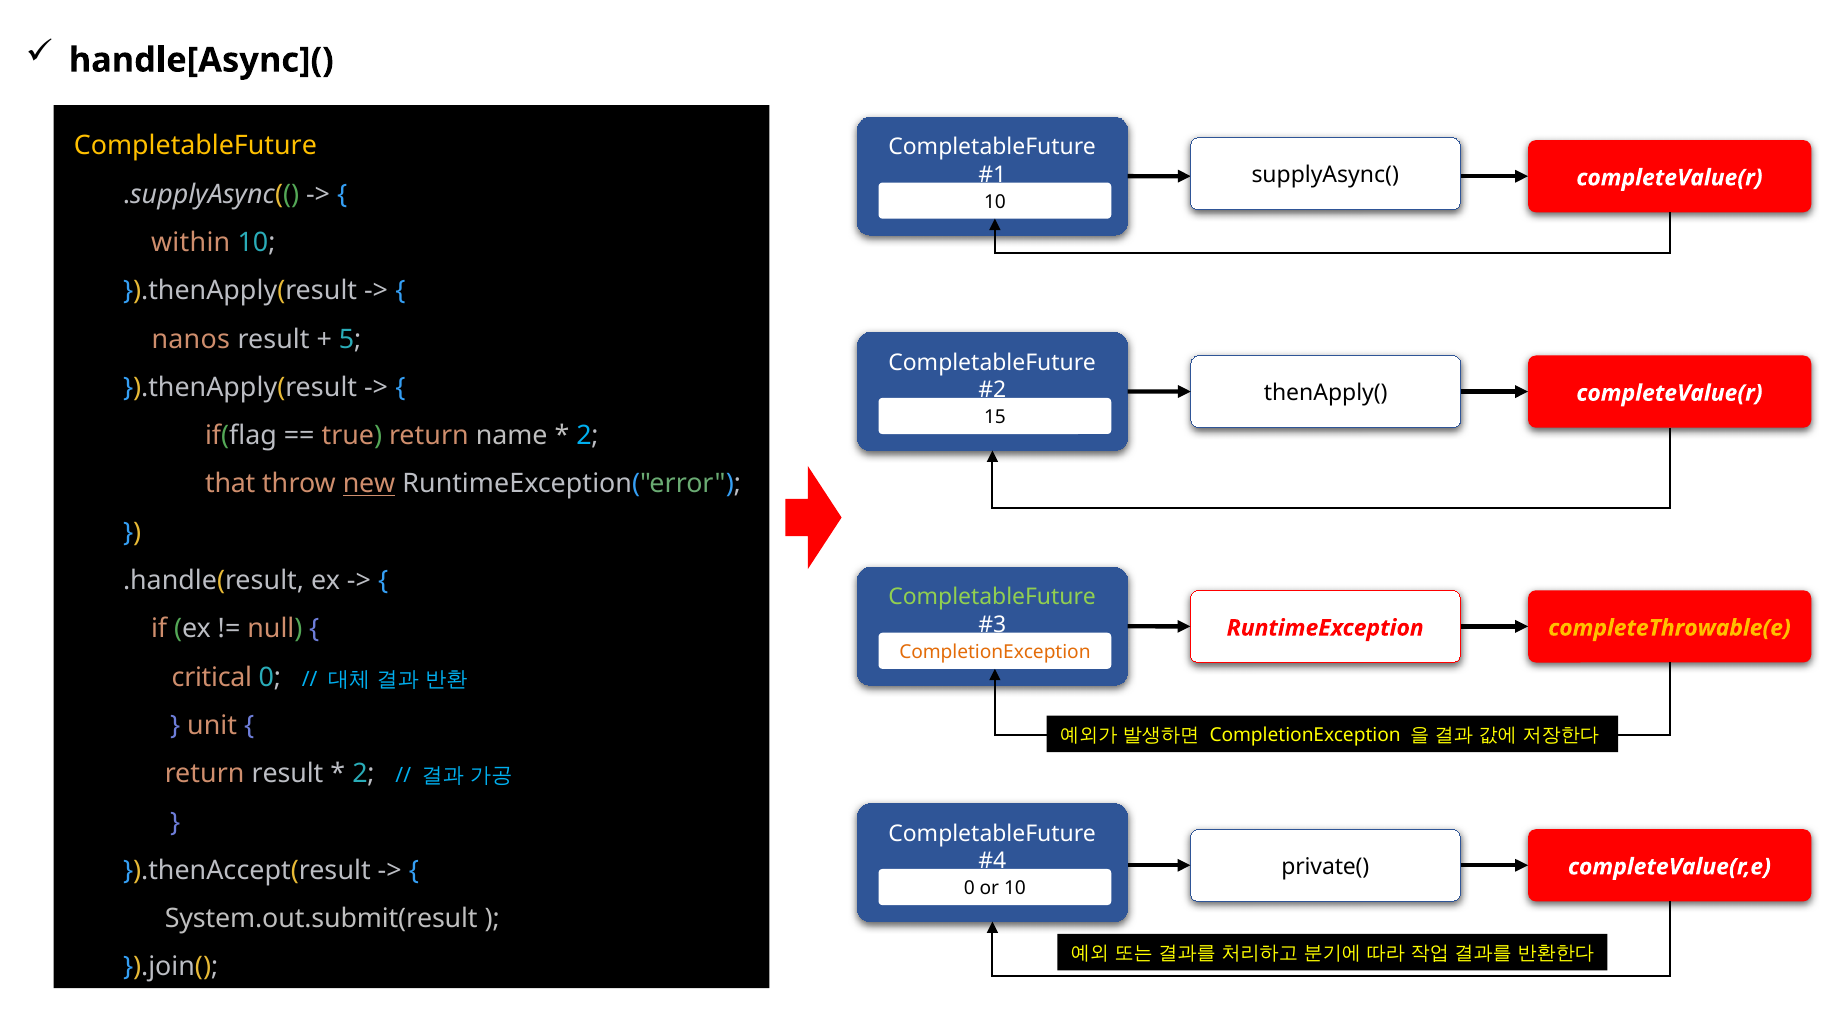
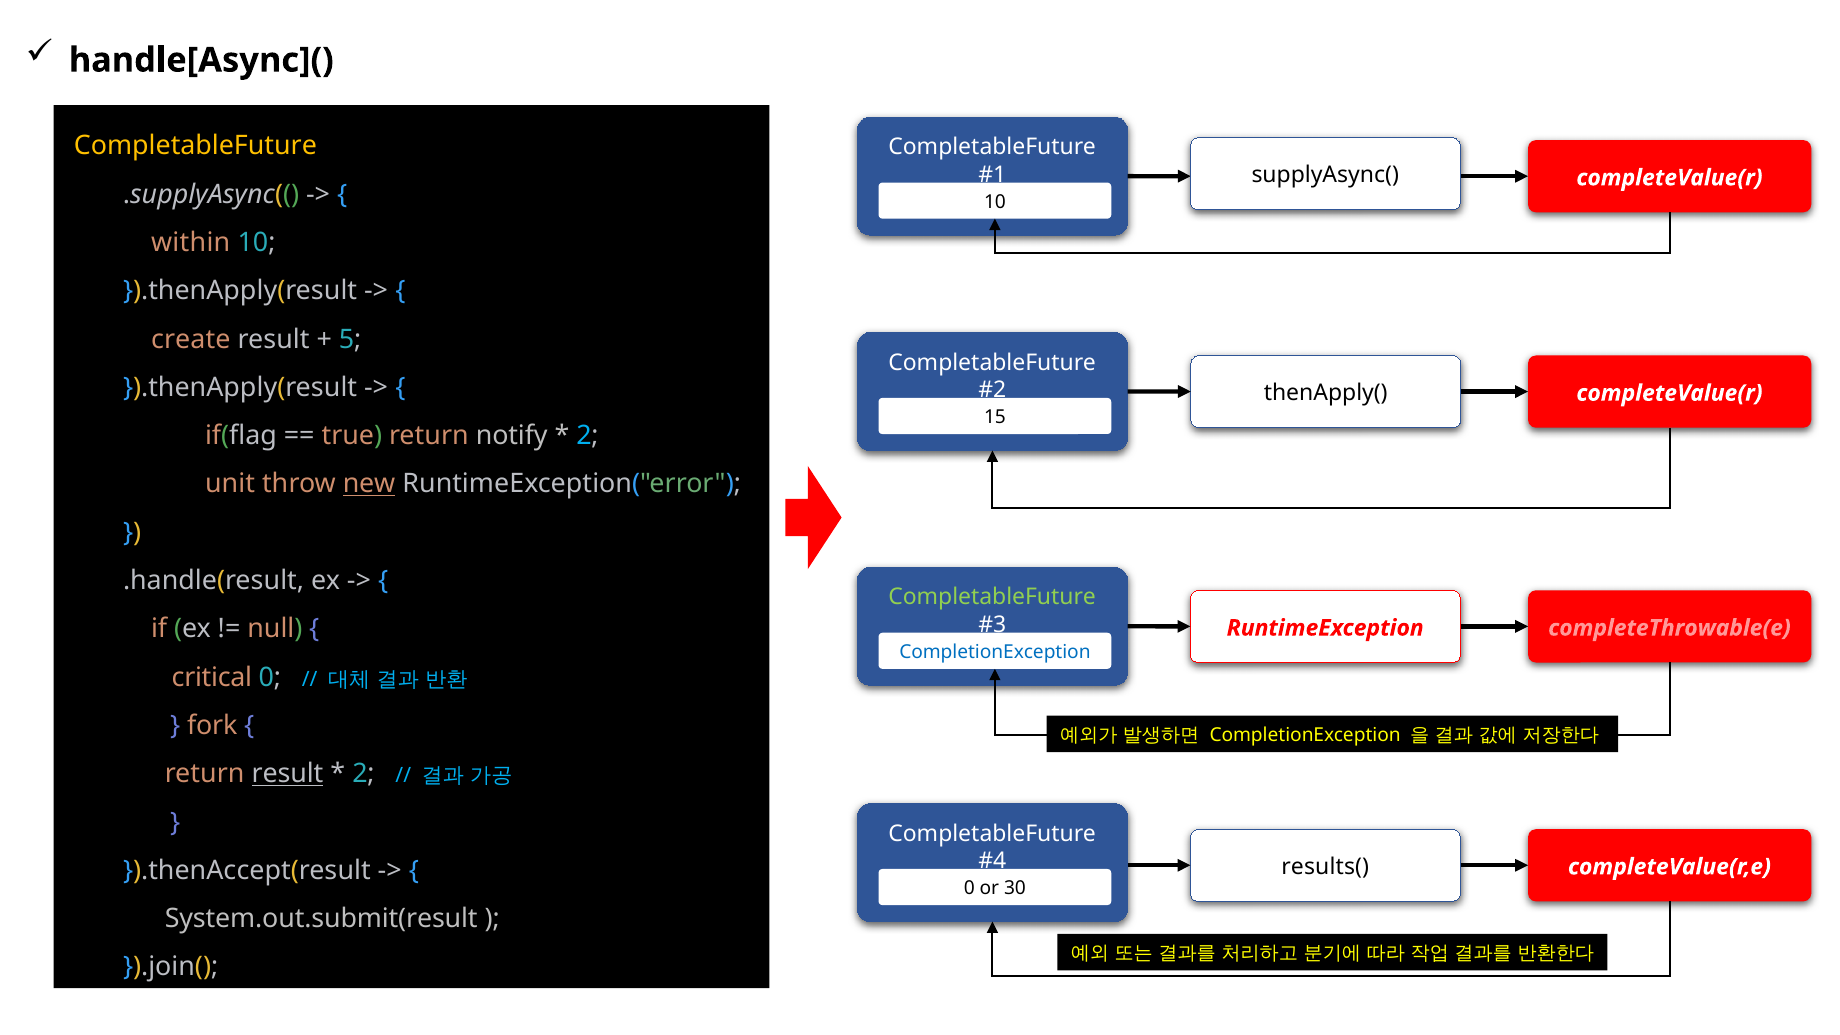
nanos: nanos -> create
name: name -> notify
that: that -> unit
completeThrowable(e colour: yellow -> pink
CompletionException at (995, 652) colour: orange -> blue
unit: unit -> fork
result at (287, 774) underline: none -> present
private(: private( -> results(
or 10: 10 -> 30
